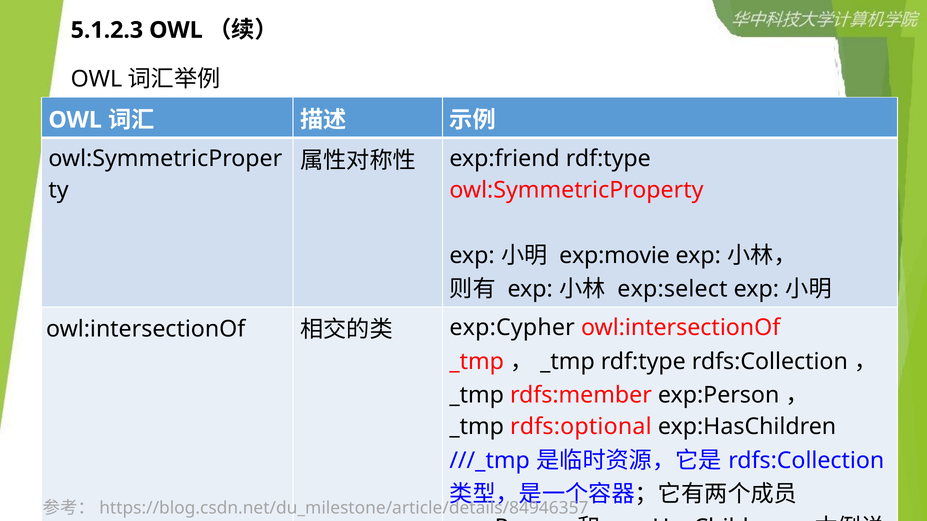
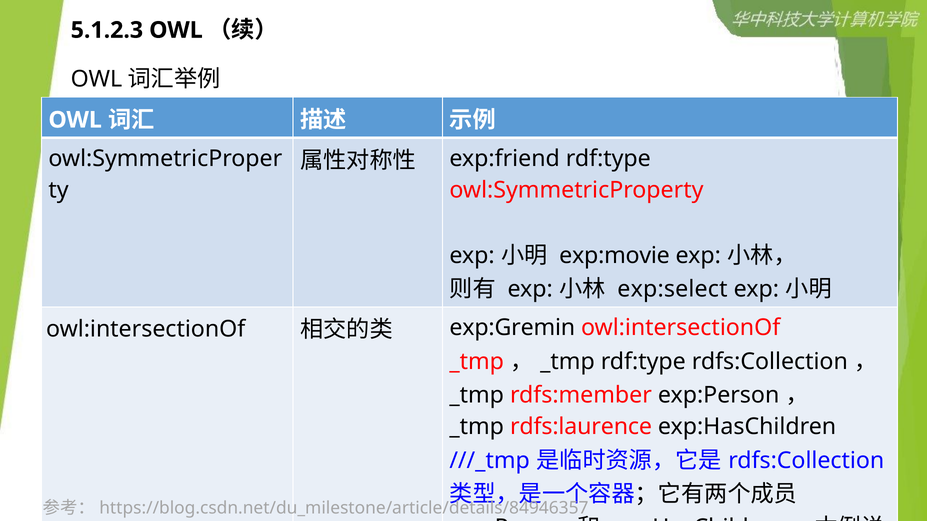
exp:Cypher: exp:Cypher -> exp:Gremin
rdfs:optional: rdfs:optional -> rdfs:laurence
